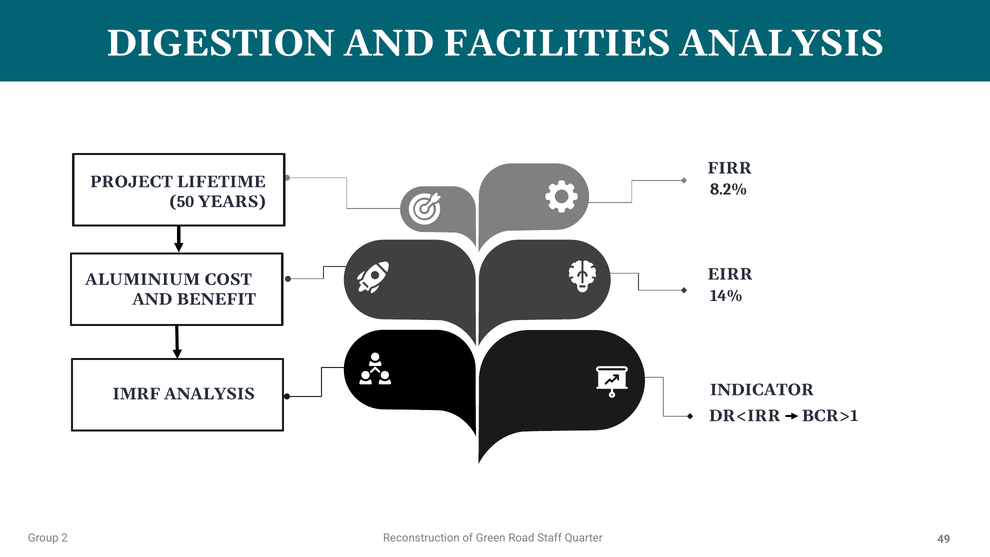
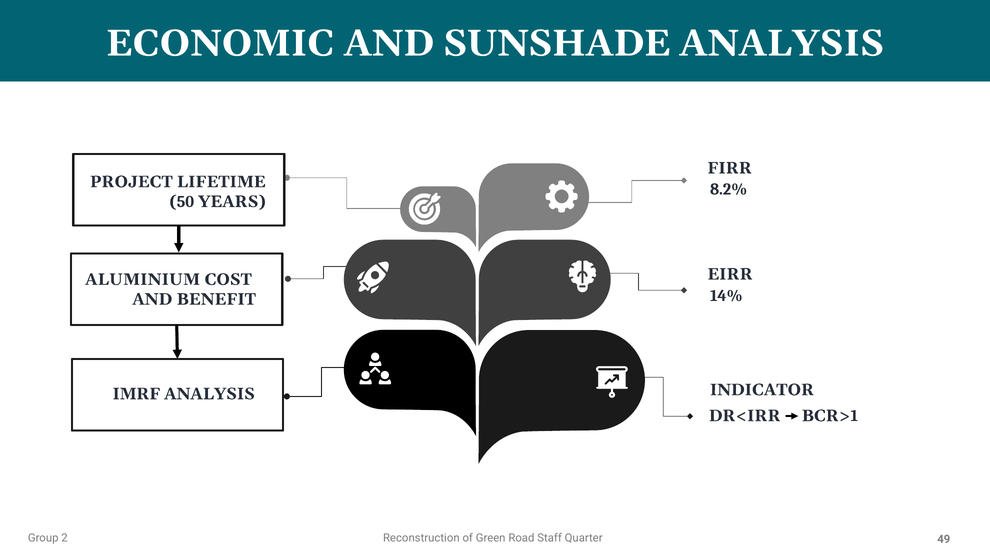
DIGESTION: DIGESTION -> ECONOMIC
FACILITIES: FACILITIES -> SUNSHADE
